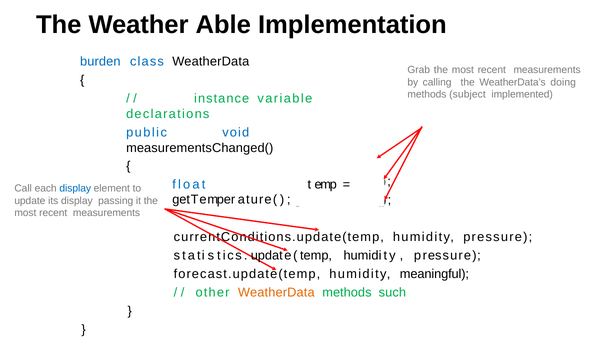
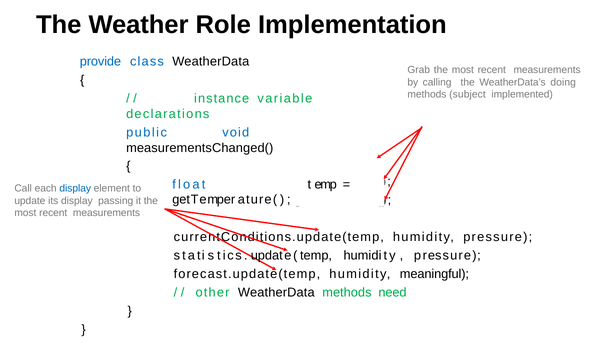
Able: Able -> Role
burden: burden -> provide
WeatherData at (276, 292) colour: orange -> black
such: such -> need
